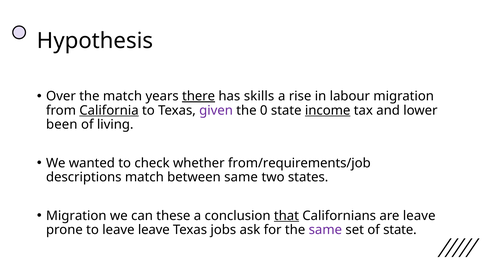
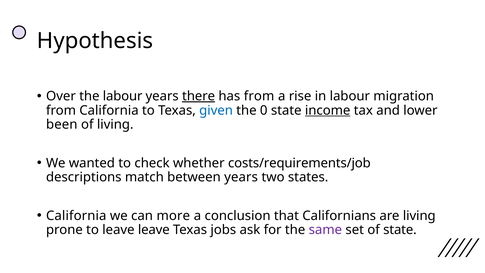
the match: match -> labour
has skills: skills -> from
California at (109, 110) underline: present -> none
given colour: purple -> blue
from/requirements/job: from/requirements/job -> costs/requirements/job
between same: same -> years
Migration at (76, 216): Migration -> California
these: these -> more
that underline: present -> none
are leave: leave -> living
